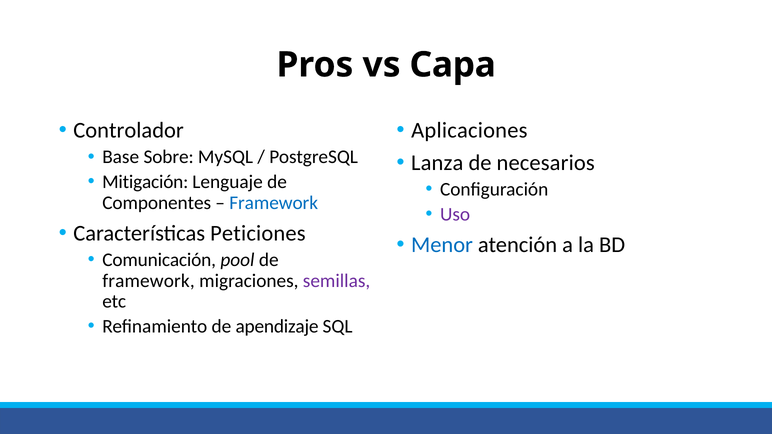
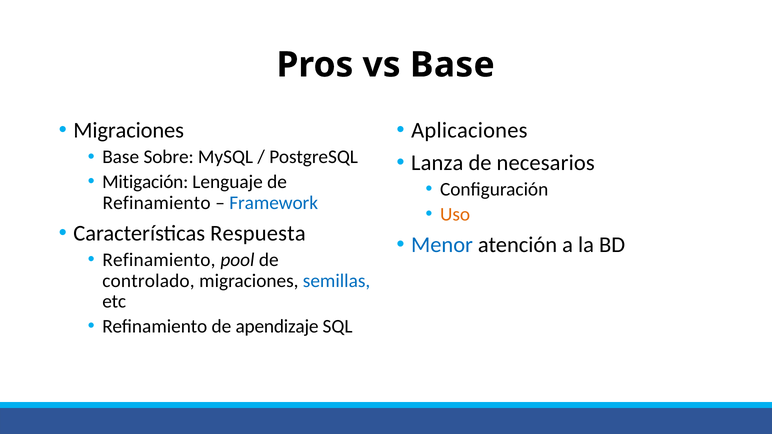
vs Capa: Capa -> Base
Controlador at (129, 131): Controlador -> Migraciones
Componentes at (157, 203): Componentes -> Refinamiento
Uso colour: purple -> orange
Peticiones: Peticiones -> Respuesta
Comunicación at (159, 260): Comunicación -> Refinamiento
framework at (148, 281): framework -> controlado
semillas colour: purple -> blue
